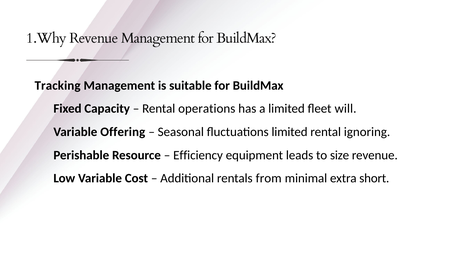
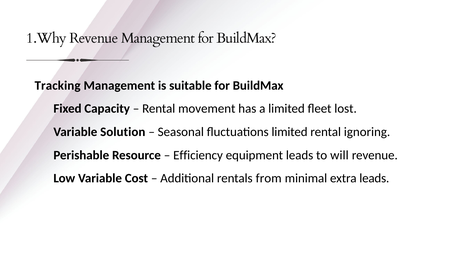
operations: operations -> movement
will: will -> lost
Offering: Offering -> Solution
size: size -> will
extra short: short -> leads
